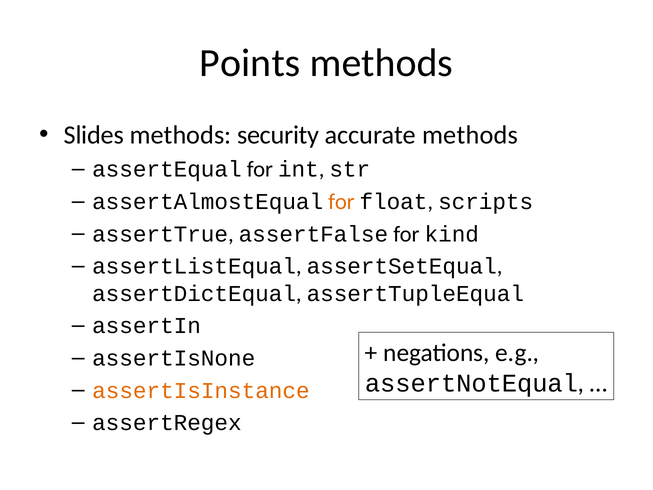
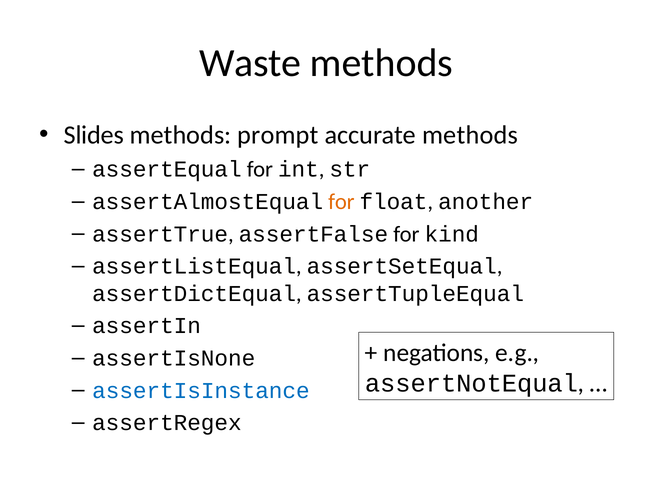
Points: Points -> Waste
security: security -> prompt
scripts: scripts -> another
assertIsInstance colour: orange -> blue
